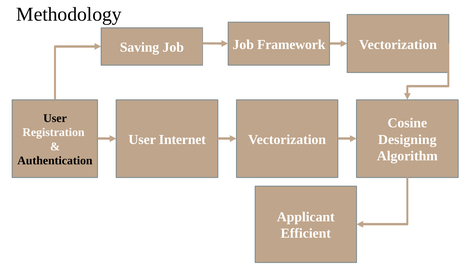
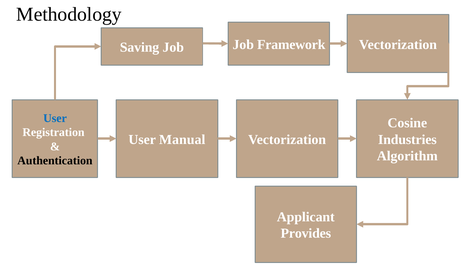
User at (55, 118) colour: black -> blue
Internet: Internet -> Manual
Designing: Designing -> Industries
Efficient: Efficient -> Provides
